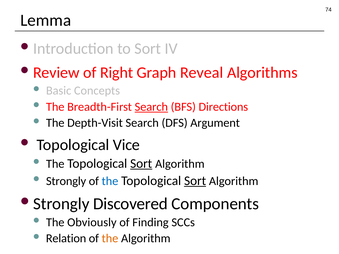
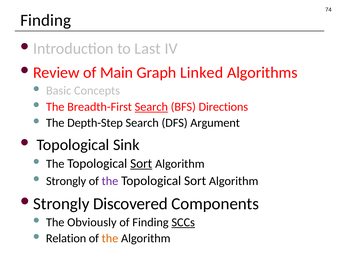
Lemma at (46, 20): Lemma -> Finding
to Sort: Sort -> Last
Right: Right -> Main
Reveal: Reveal -> Linked
Depth-Visit: Depth-Visit -> Depth-Step
Vice: Vice -> Sink
the at (110, 181) colour: blue -> purple
Sort at (195, 181) underline: present -> none
SCCs underline: none -> present
